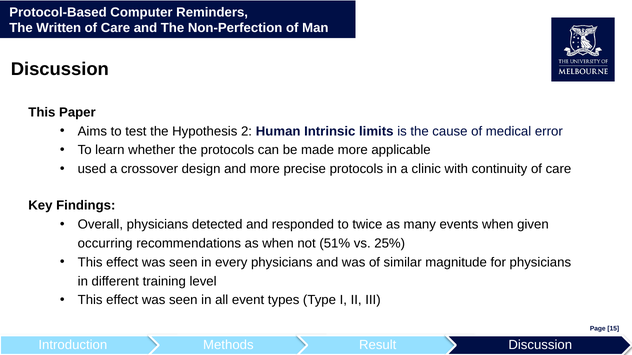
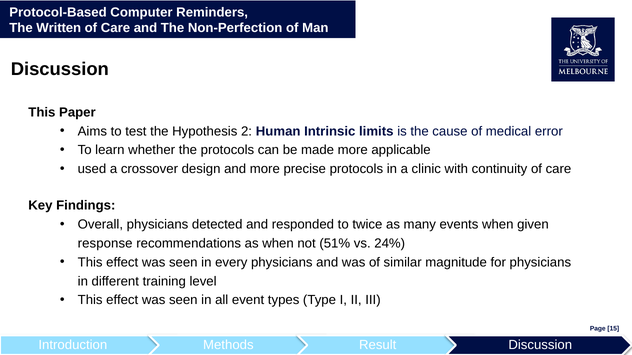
occurring: occurring -> response
25%: 25% -> 24%
